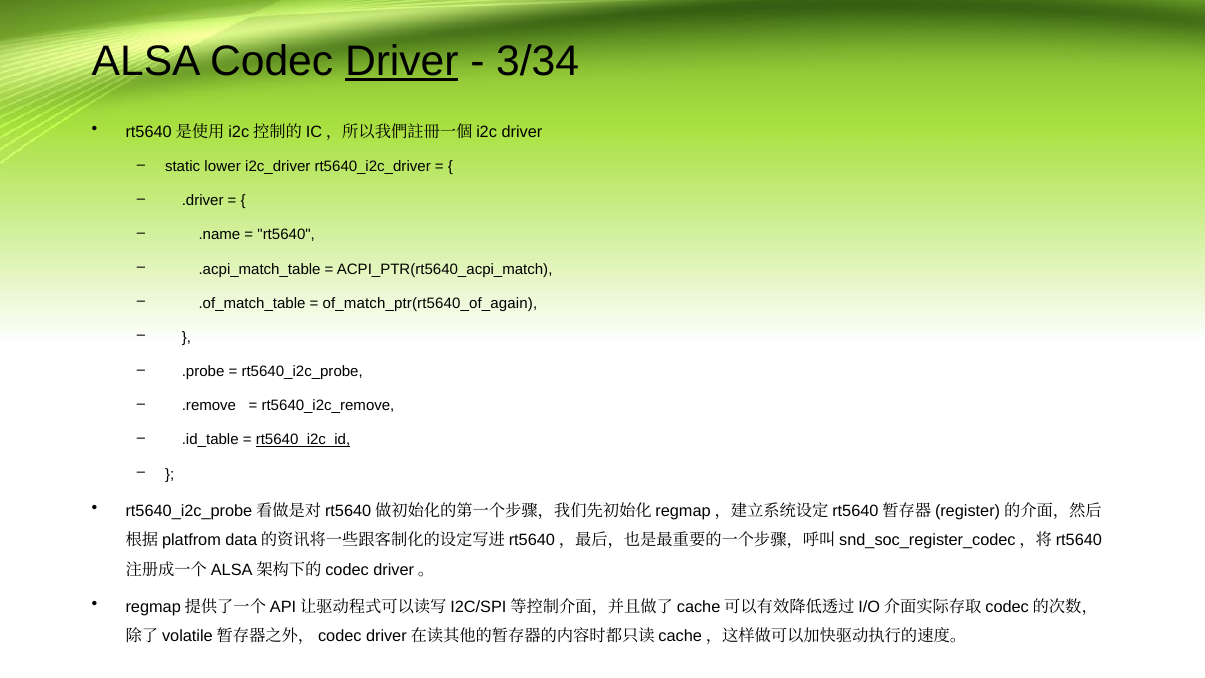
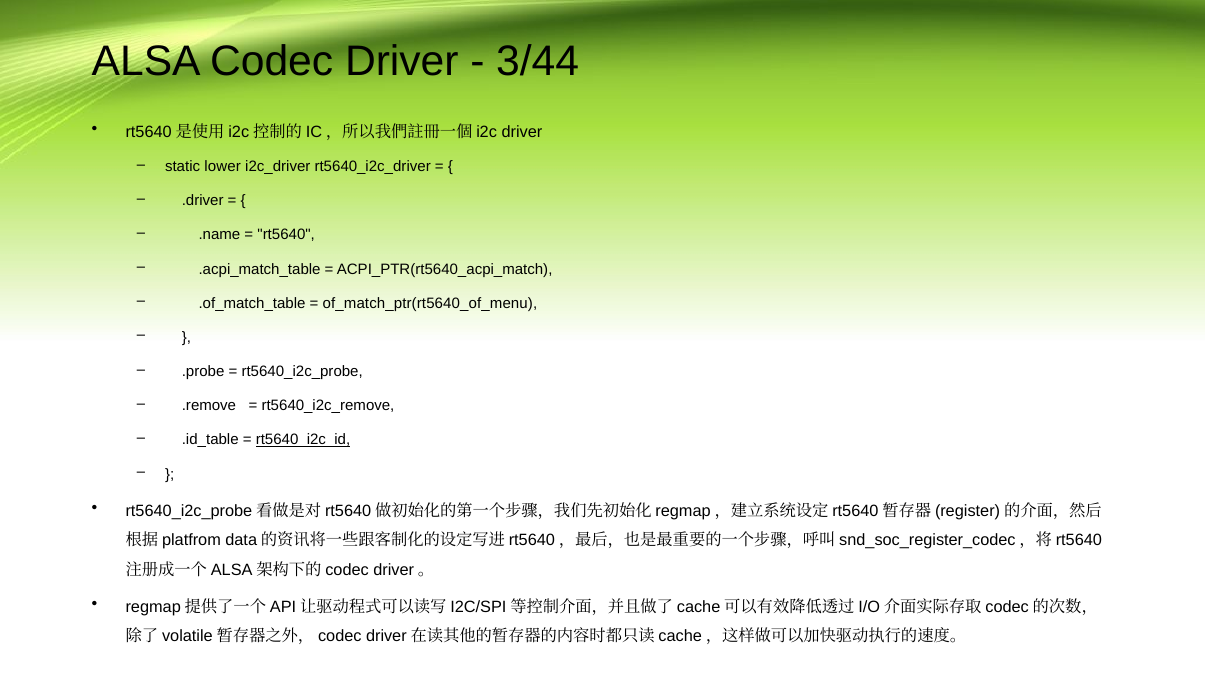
Driver at (402, 61) underline: present -> none
3/34: 3/34 -> 3/44
of_match_ptr(rt5640_of_again: of_match_ptr(rt5640_of_again -> of_match_ptr(rt5640_of_menu
